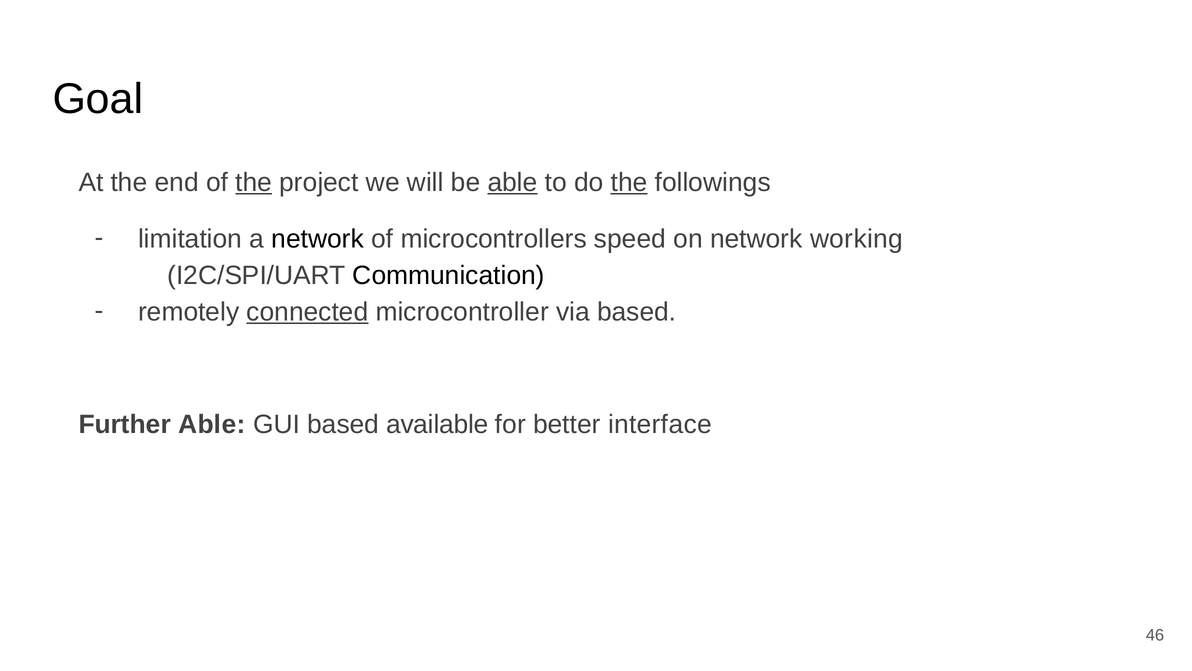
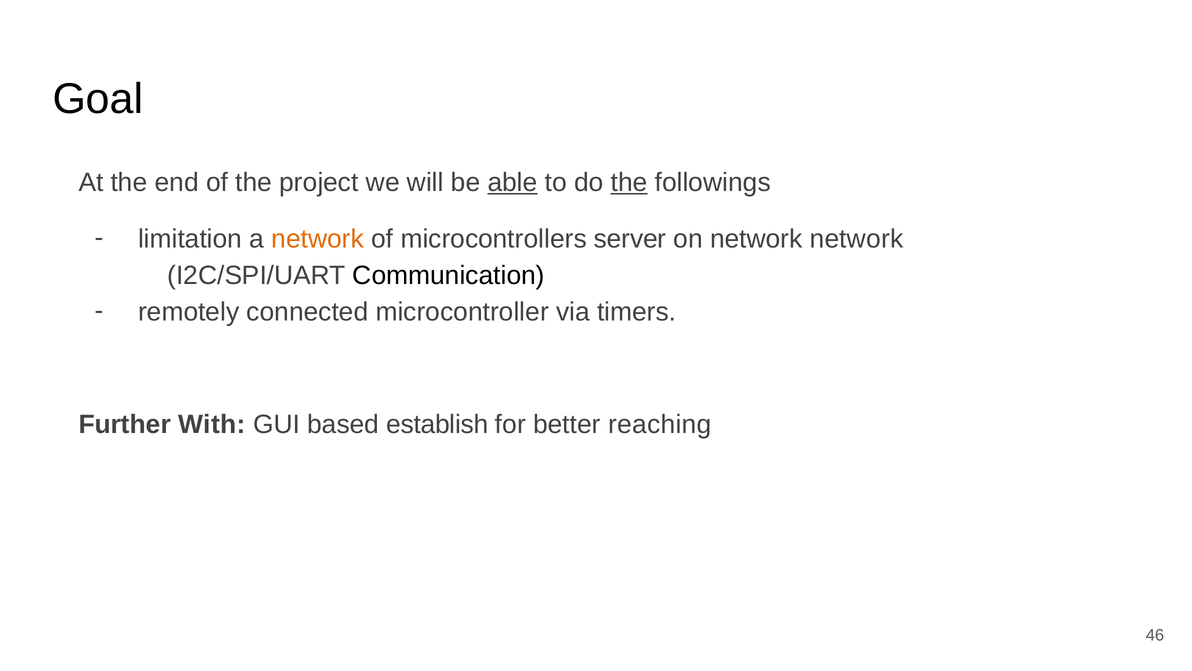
the at (254, 182) underline: present -> none
network at (318, 239) colour: black -> orange
speed: speed -> server
network working: working -> network
connected underline: present -> none
via based: based -> timers
Further Able: Able -> With
available: available -> establish
interface: interface -> reaching
